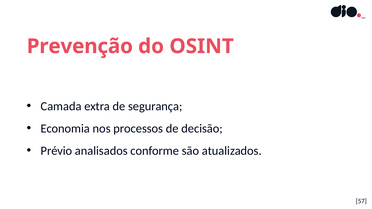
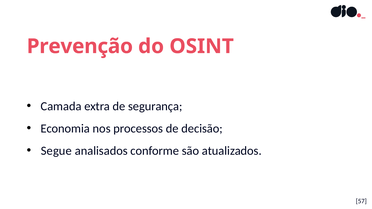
Prévio: Prévio -> Segue
